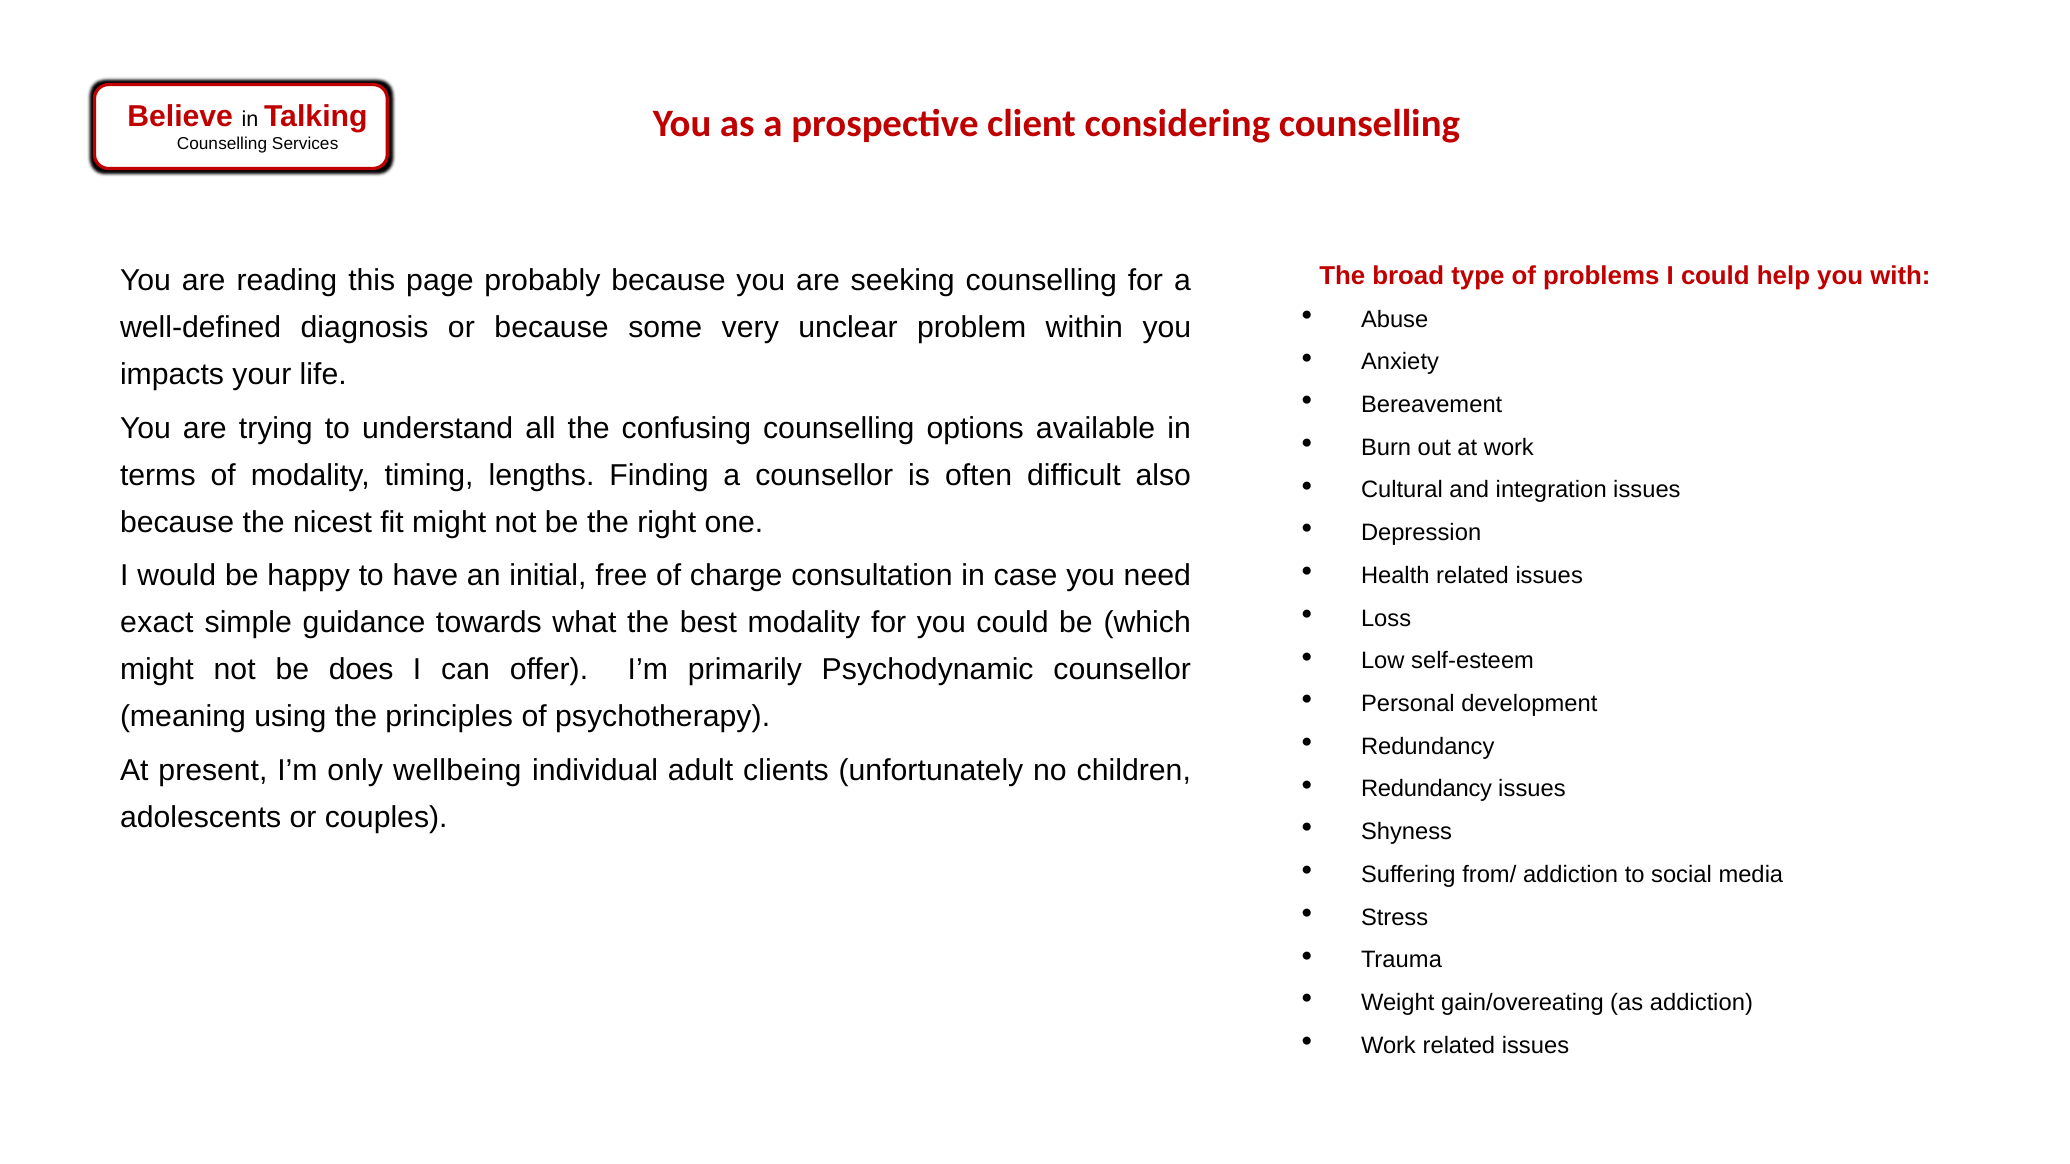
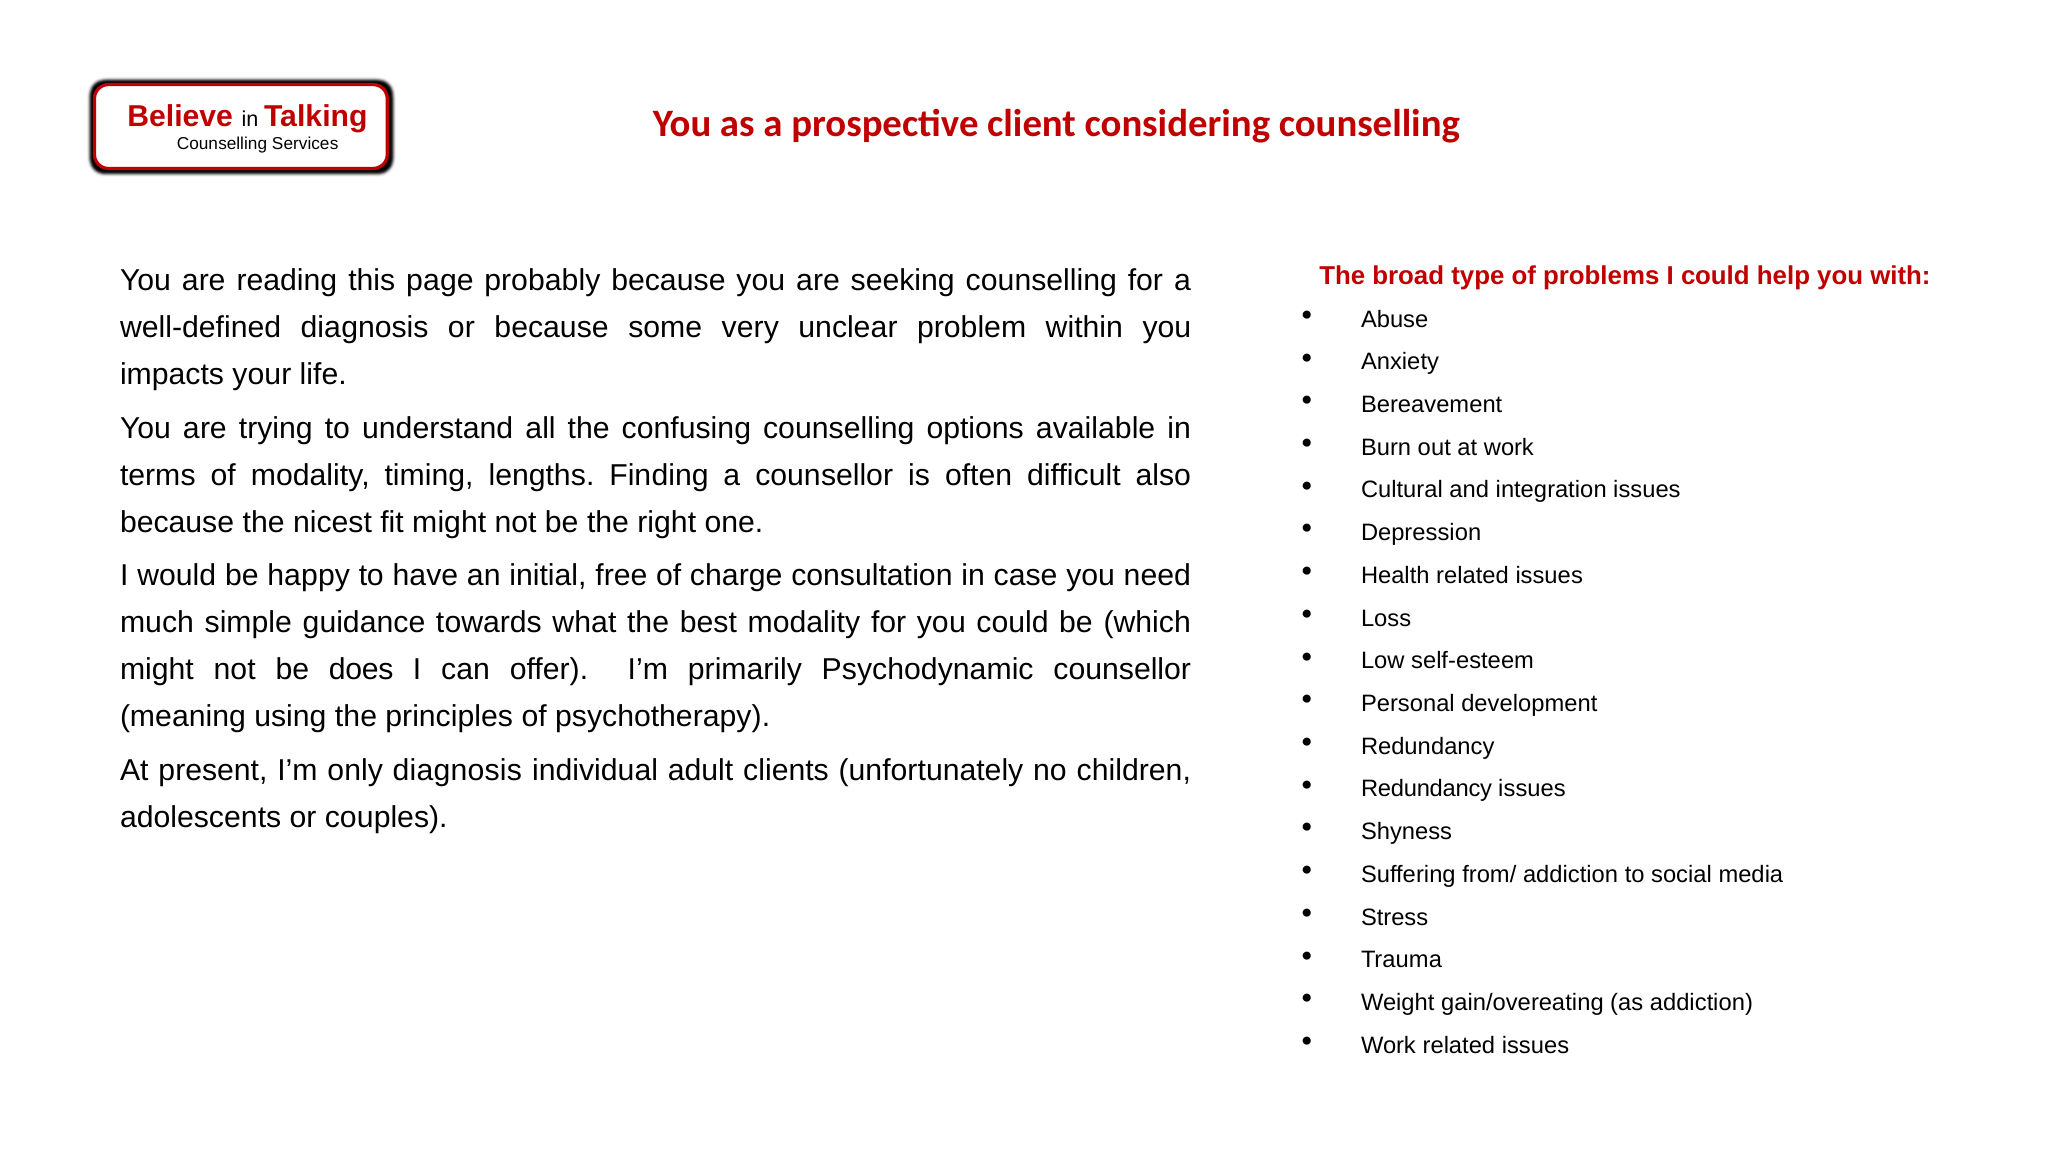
exact: exact -> much
only wellbeing: wellbeing -> diagnosis
